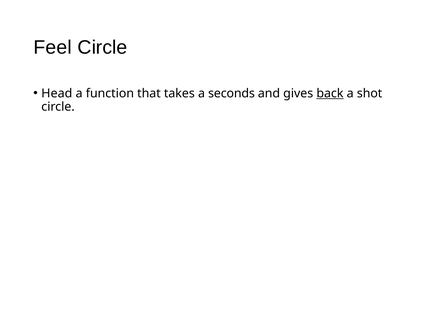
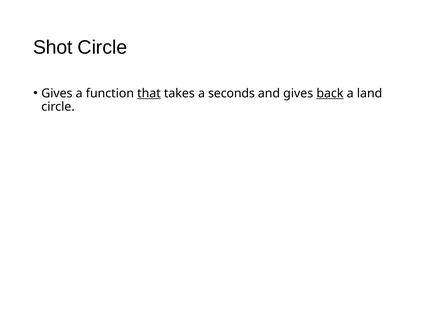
Feel: Feel -> Shot
Head at (57, 93): Head -> Gives
that underline: none -> present
shot: shot -> land
